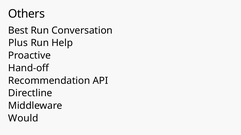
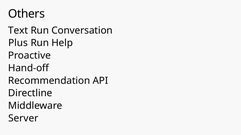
Best: Best -> Text
Would: Would -> Server
